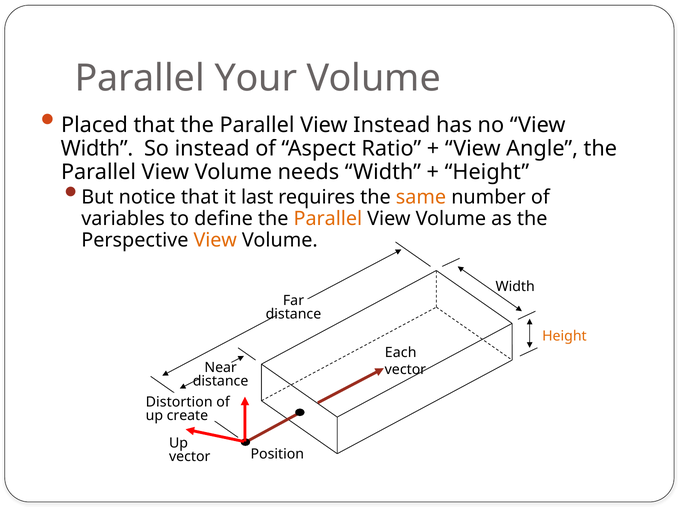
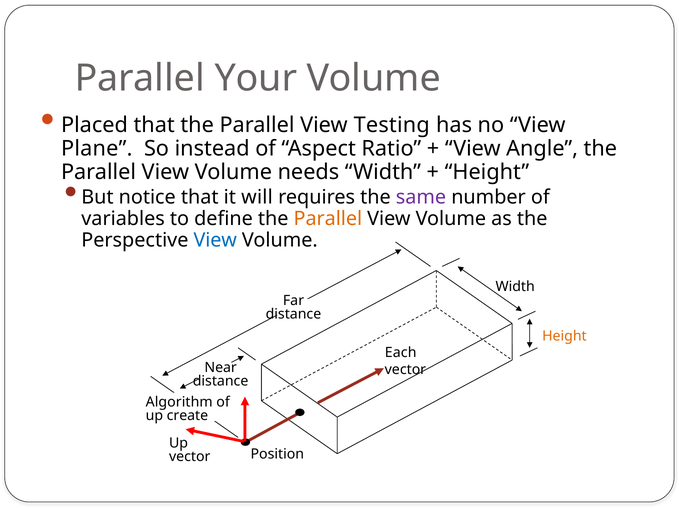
View Instead: Instead -> Testing
Width at (97, 149): Width -> Plane
last: last -> will
same colour: orange -> purple
View at (215, 240) colour: orange -> blue
Distortion: Distortion -> Algorithm
